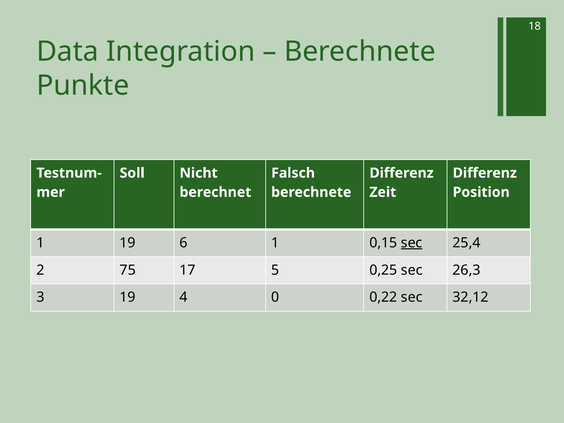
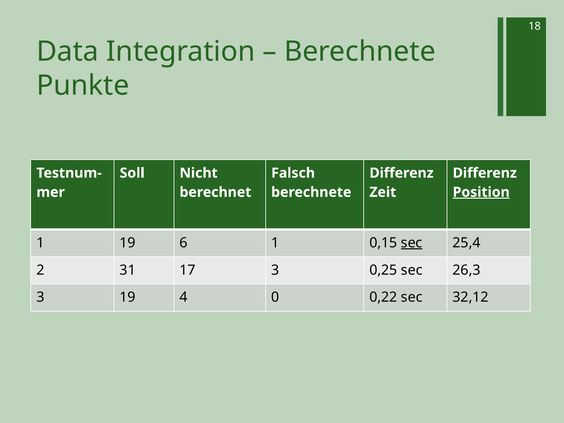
Position underline: none -> present
75: 75 -> 31
17 5: 5 -> 3
